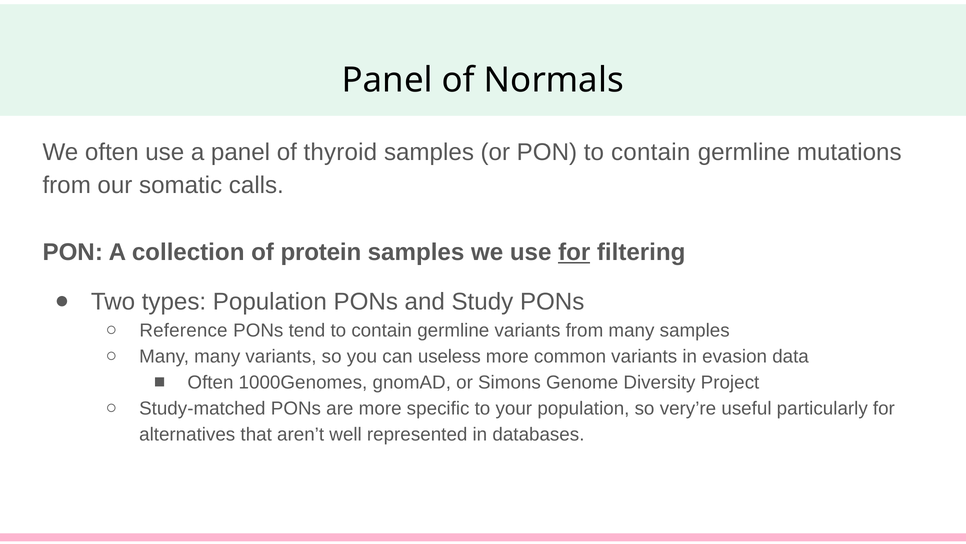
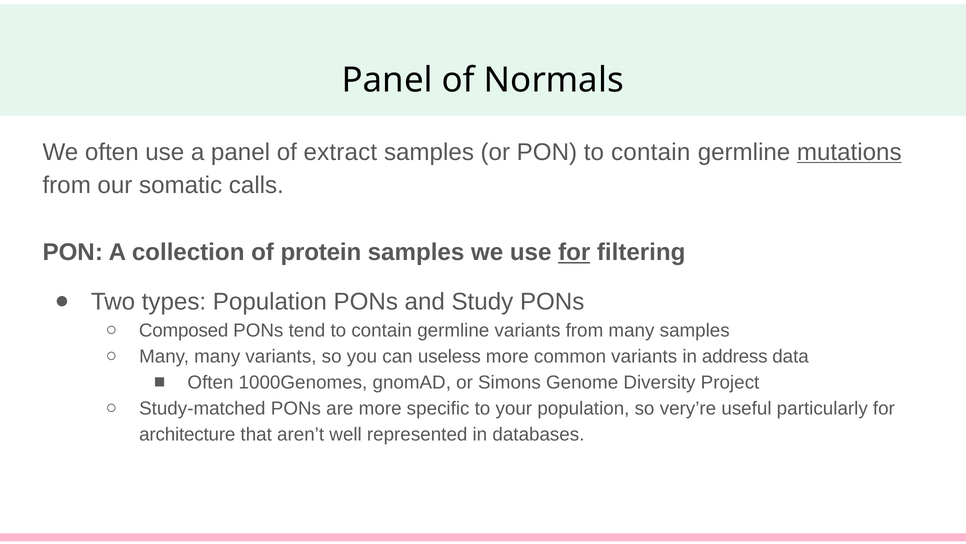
thyroid: thyroid -> extract
mutations underline: none -> present
Reference: Reference -> Composed
evasion: evasion -> address
alternatives: alternatives -> architecture
